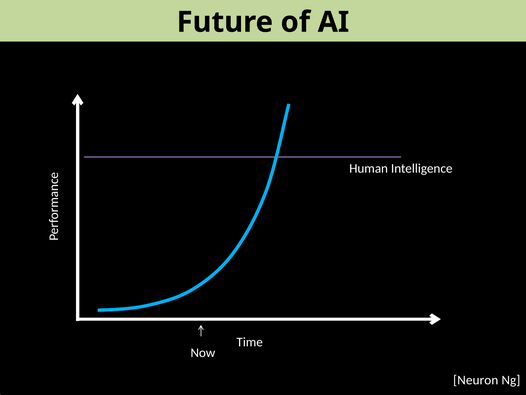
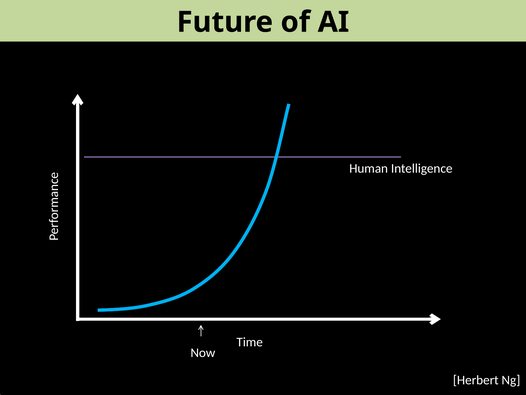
Neuron: Neuron -> Herbert
